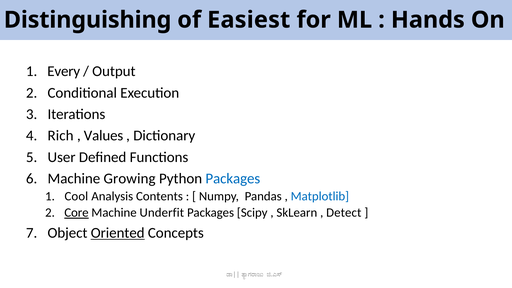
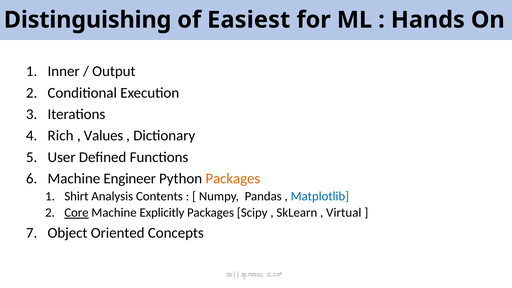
Every: Every -> Inner
Growing: Growing -> Engineer
Packages at (233, 179) colour: blue -> orange
Cool: Cool -> Shirt
Underfit: Underfit -> Explicitly
Detect: Detect -> Virtual
Oriented underline: present -> none
